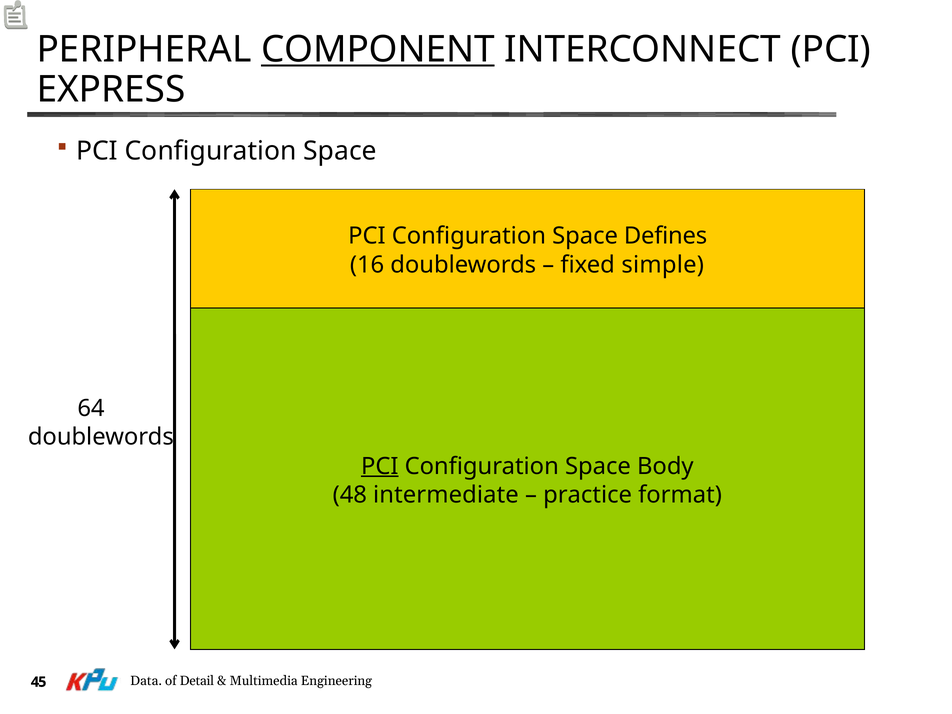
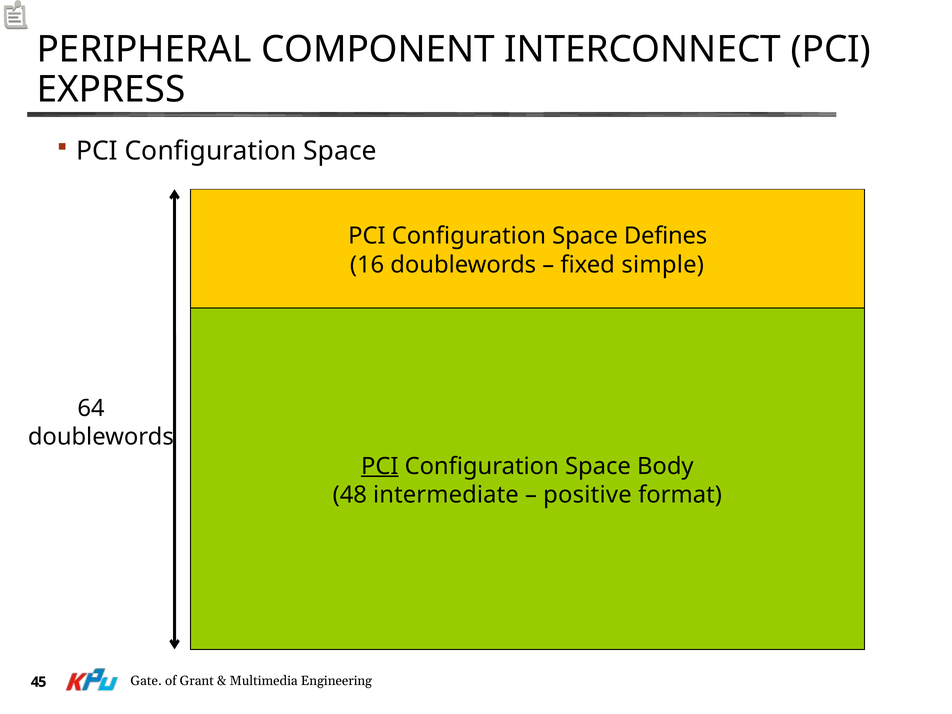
COMPONENT underline: present -> none
practice: practice -> positive
Data: Data -> Gate
Detail: Detail -> Grant
